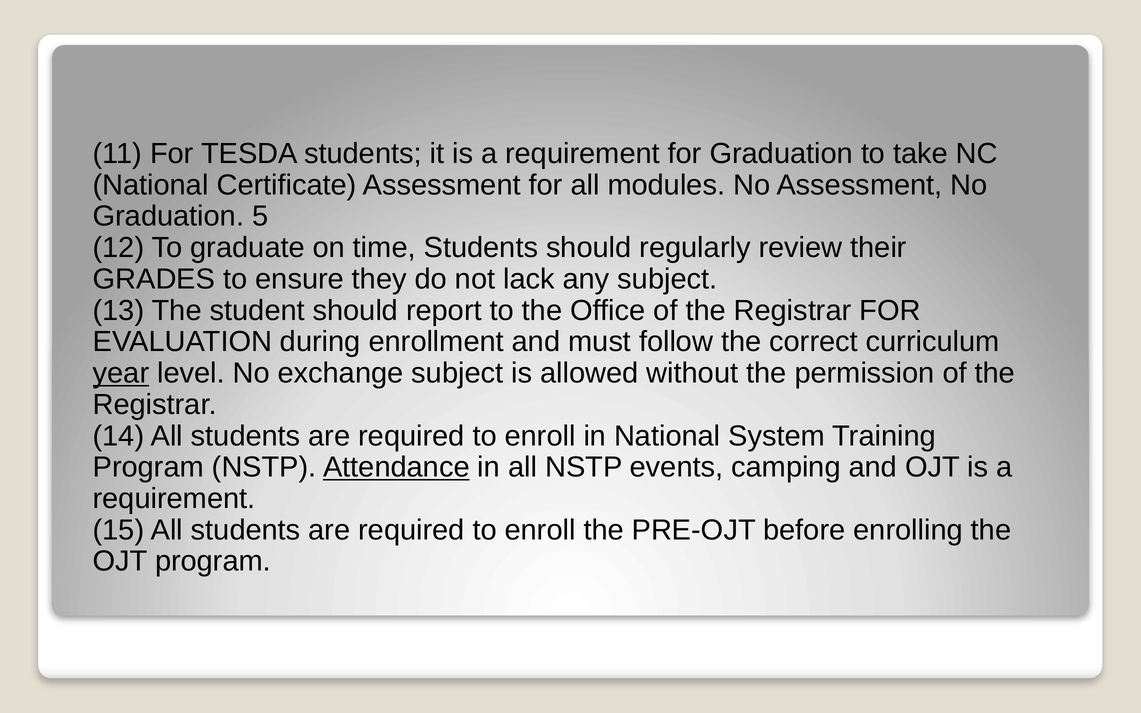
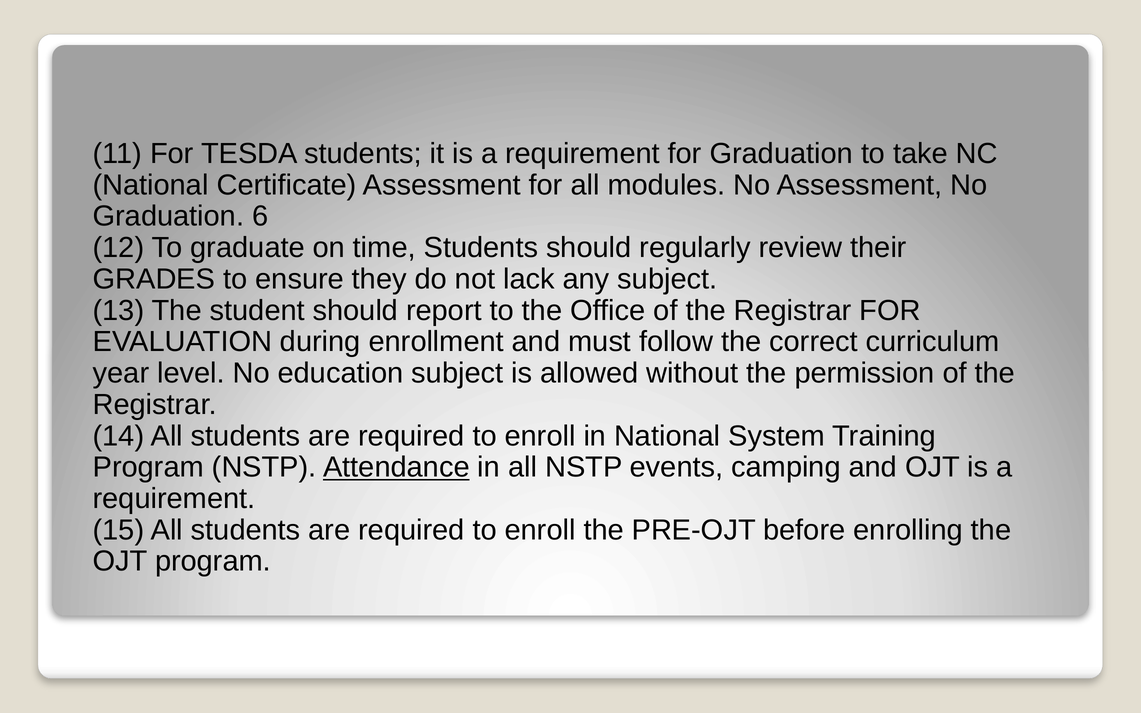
5: 5 -> 6
year underline: present -> none
exchange: exchange -> education
